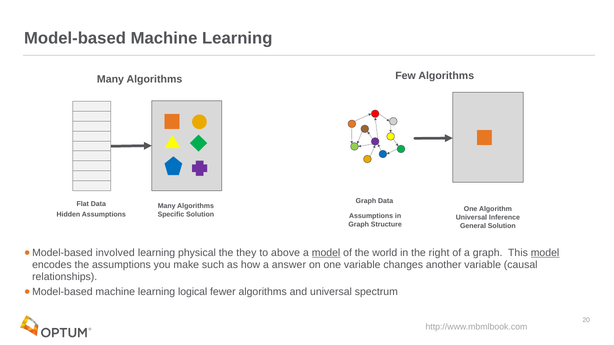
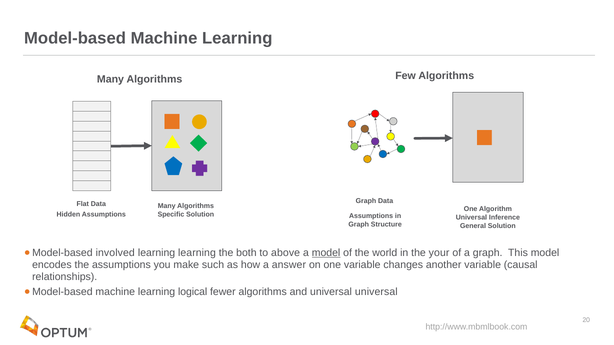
learning physical: physical -> learning
they: they -> both
right: right -> your
model at (545, 253) underline: present -> none
universal spectrum: spectrum -> universal
